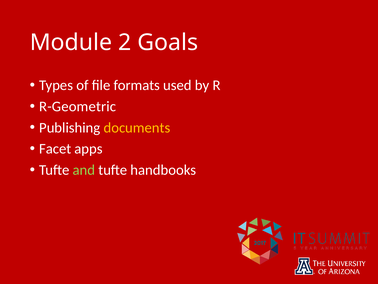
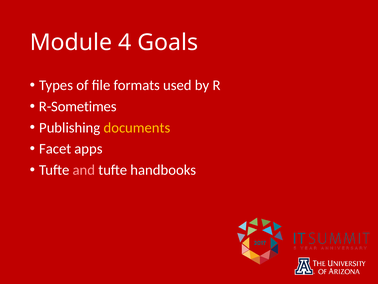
2: 2 -> 4
R-Geometric: R-Geometric -> R-Sometimes
and colour: light green -> pink
